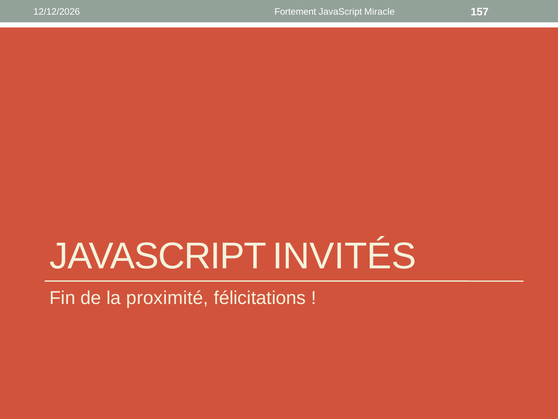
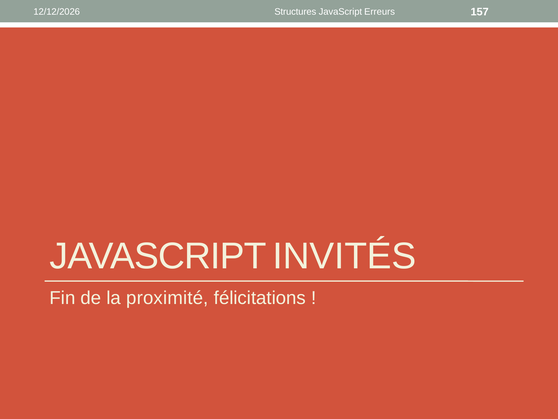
Fortement: Fortement -> Structures
Miracle: Miracle -> Erreurs
